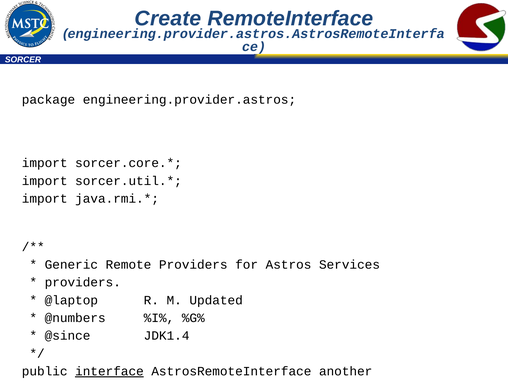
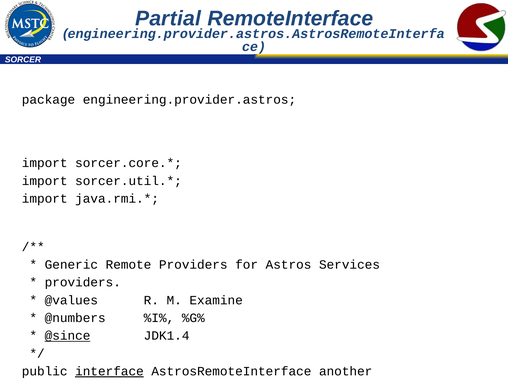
Create: Create -> Partial
@laptop: @laptop -> @values
Updated: Updated -> Examine
@since underline: none -> present
